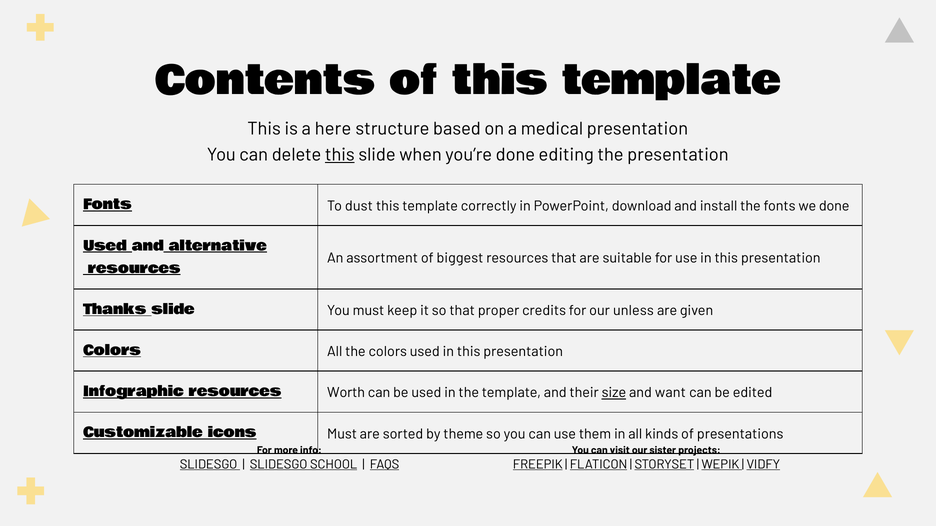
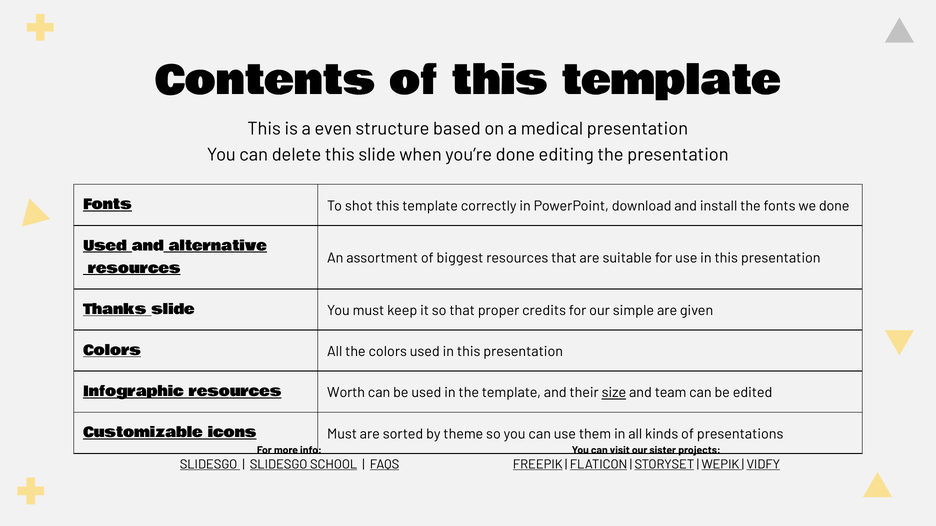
here: here -> even
this at (340, 155) underline: present -> none
dust: dust -> shot
unless: unless -> simple
want: want -> team
